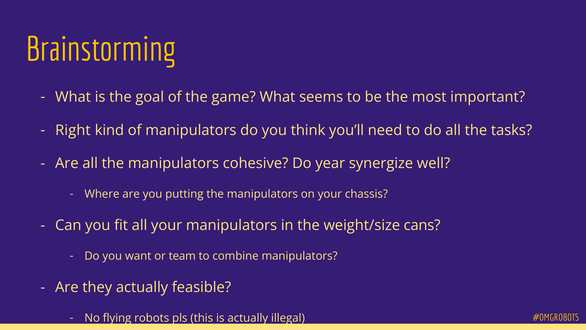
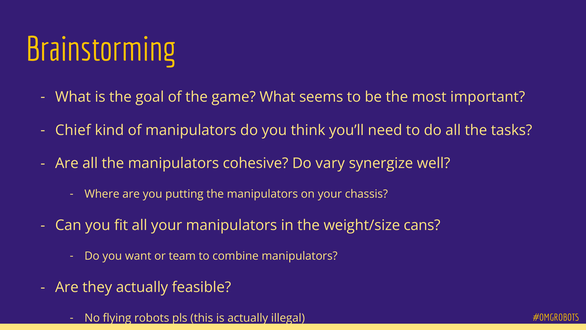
Right: Right -> Chief
year: year -> vary
